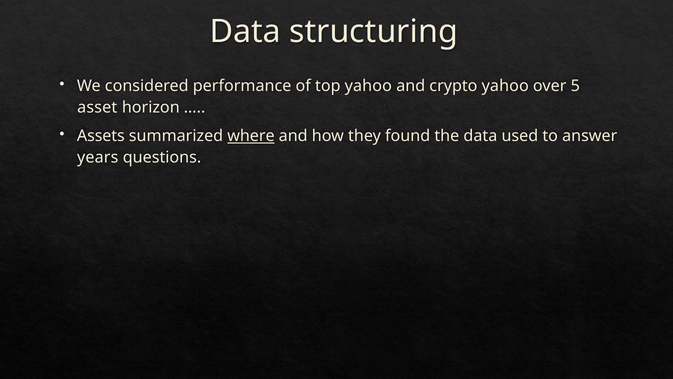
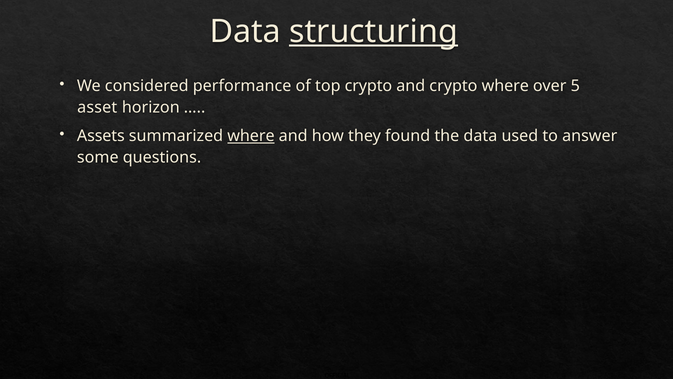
structuring underline: none -> present
top yahoo: yahoo -> crypto
crypto yahoo: yahoo -> where
years: years -> some
